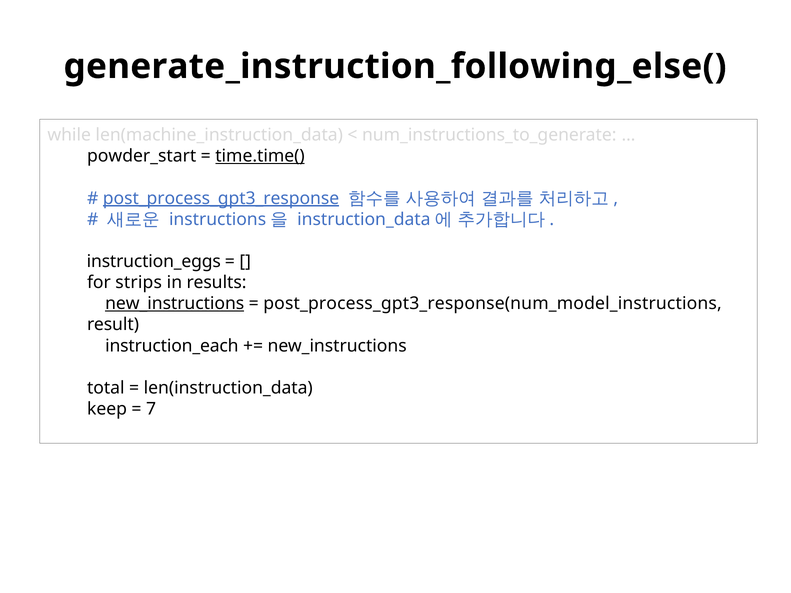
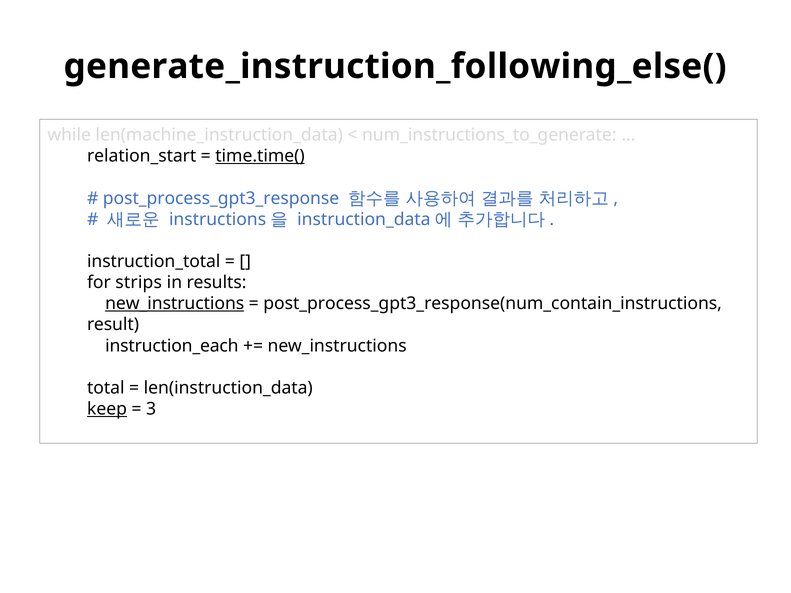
powder_start: powder_start -> relation_start
post_process_gpt3_response underline: present -> none
instruction_eggs: instruction_eggs -> instruction_total
post_process_gpt3_response(num_model_instructions: post_process_gpt3_response(num_model_instructions -> post_process_gpt3_response(num_contain_instructions
keep underline: none -> present
7: 7 -> 3
